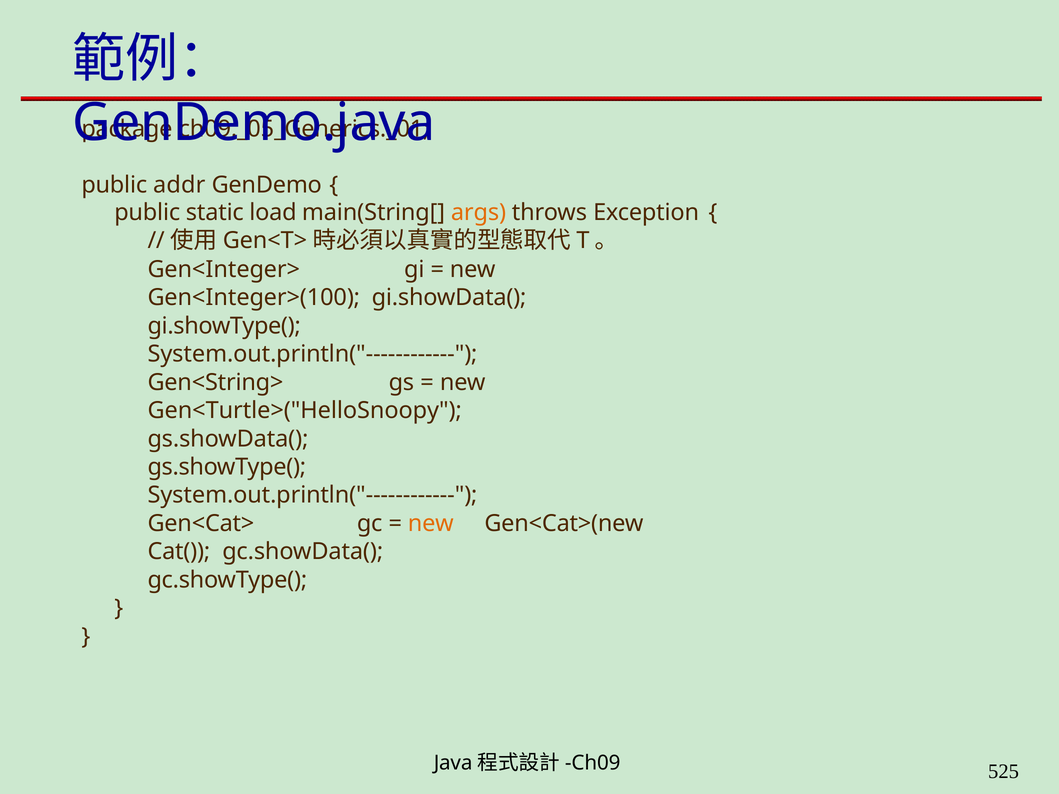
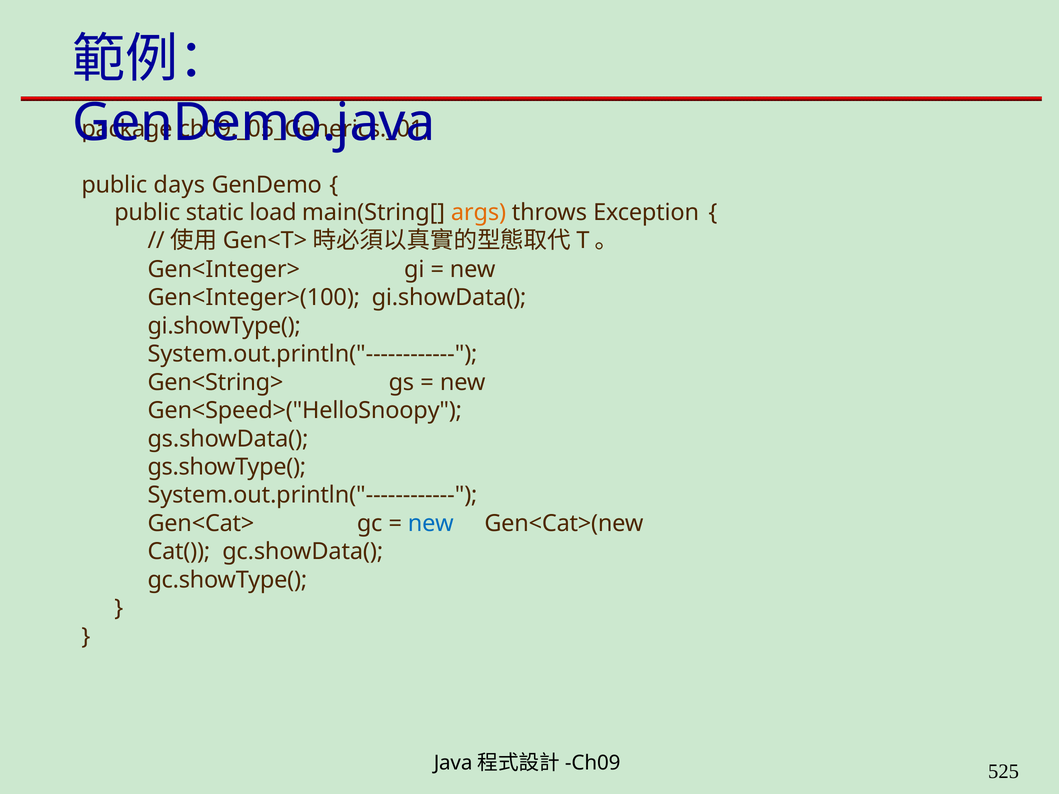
addr: addr -> days
Gen<Turtle>("HelloSnoopy: Gen<Turtle>("HelloSnoopy -> Gen<Speed>("HelloSnoopy
new at (431, 524) colour: orange -> blue
